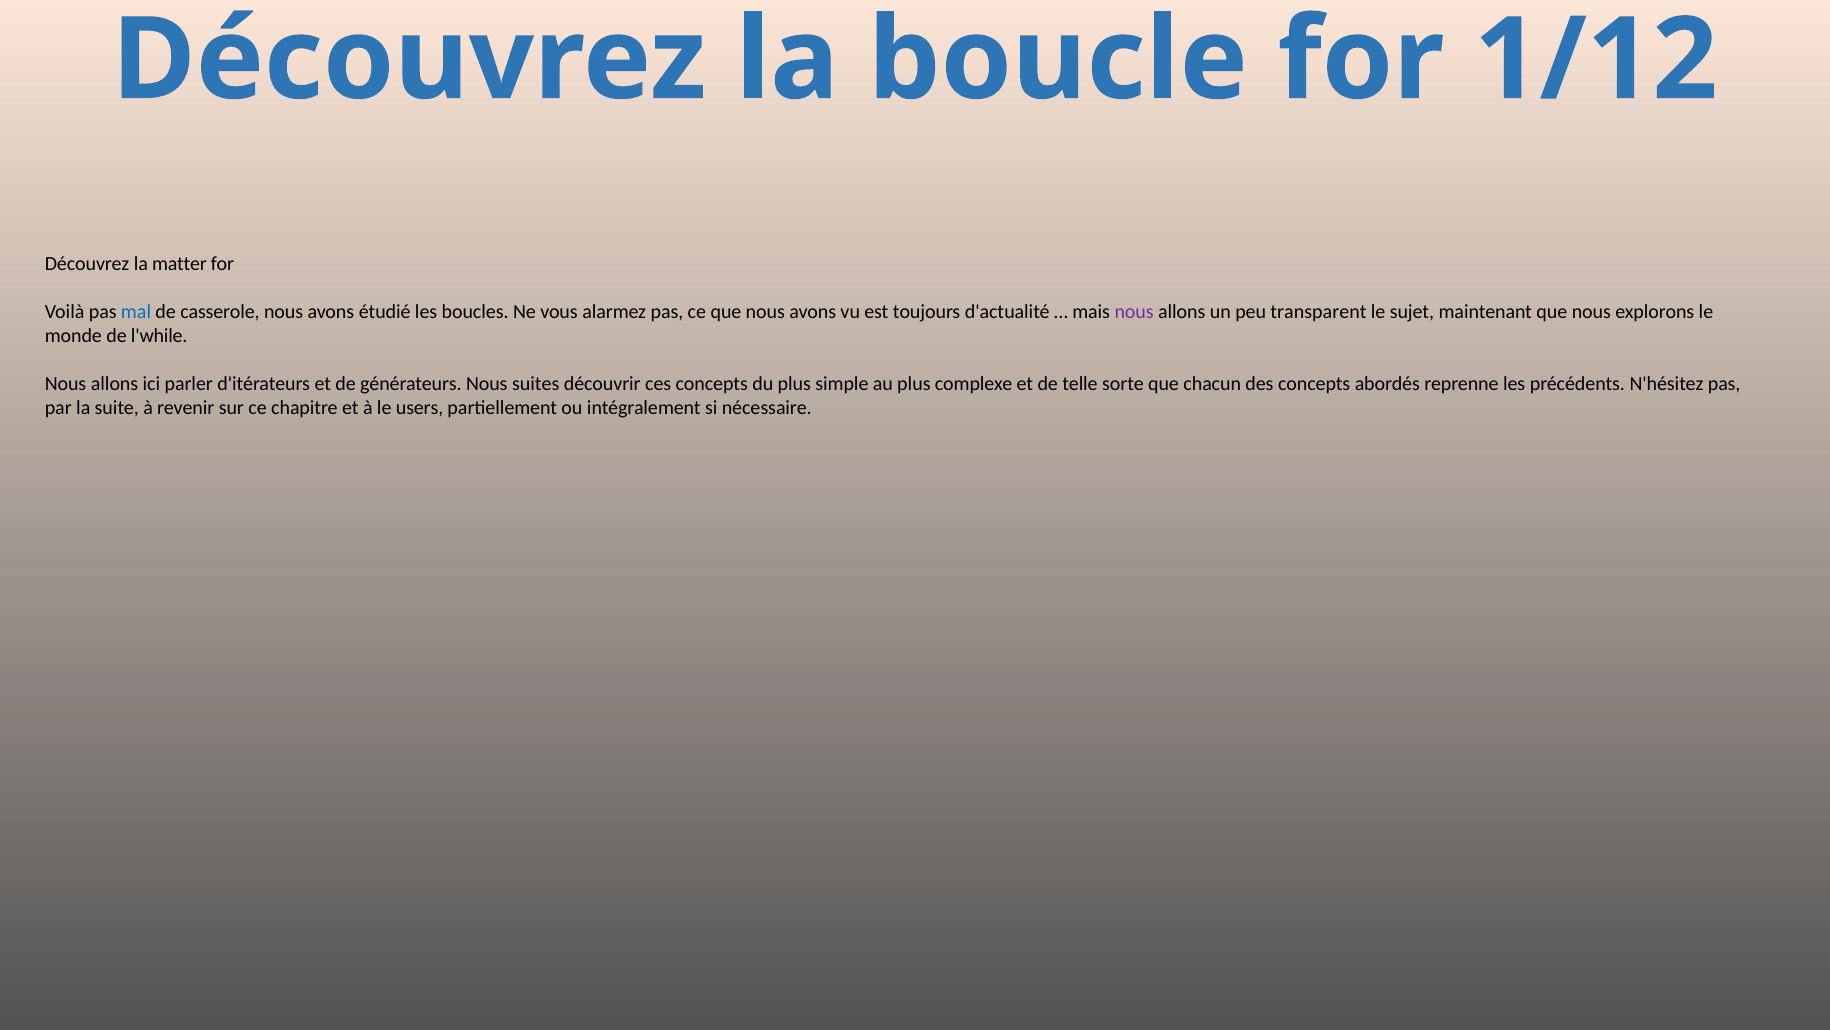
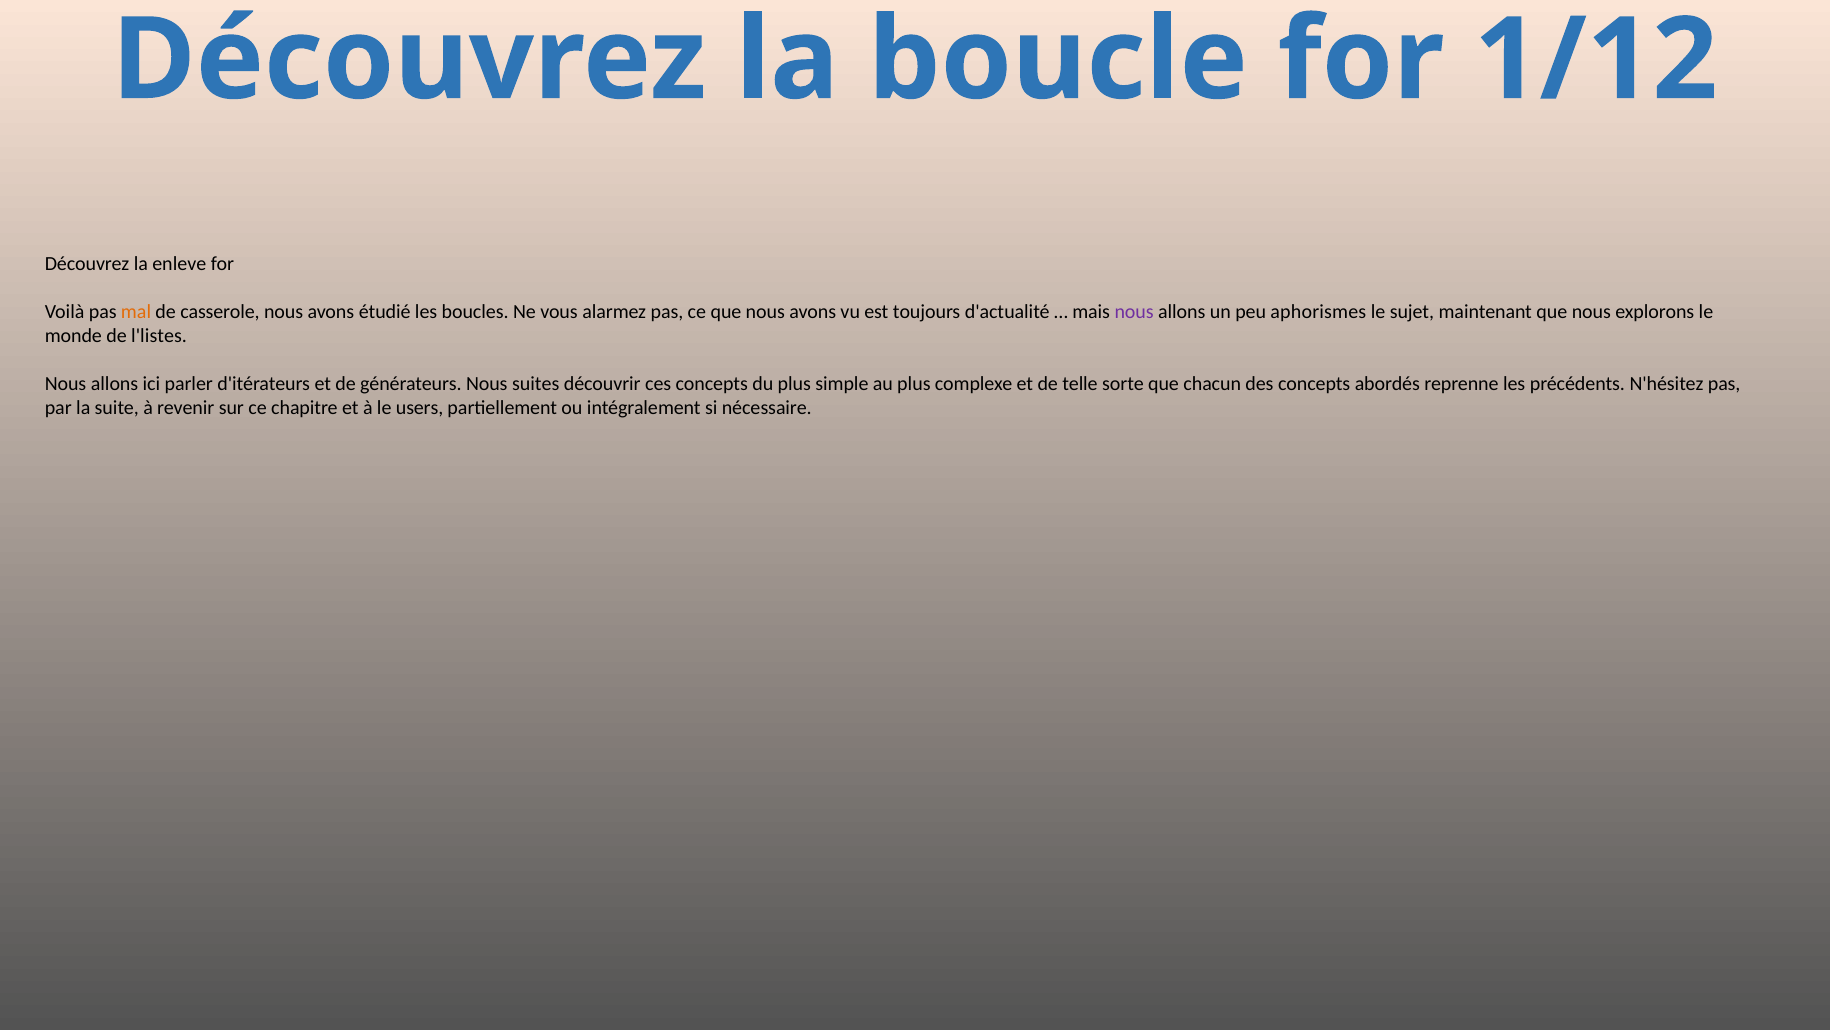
matter: matter -> enleve
mal colour: blue -> orange
transparent: transparent -> aphorismes
l'while: l'while -> l'listes
